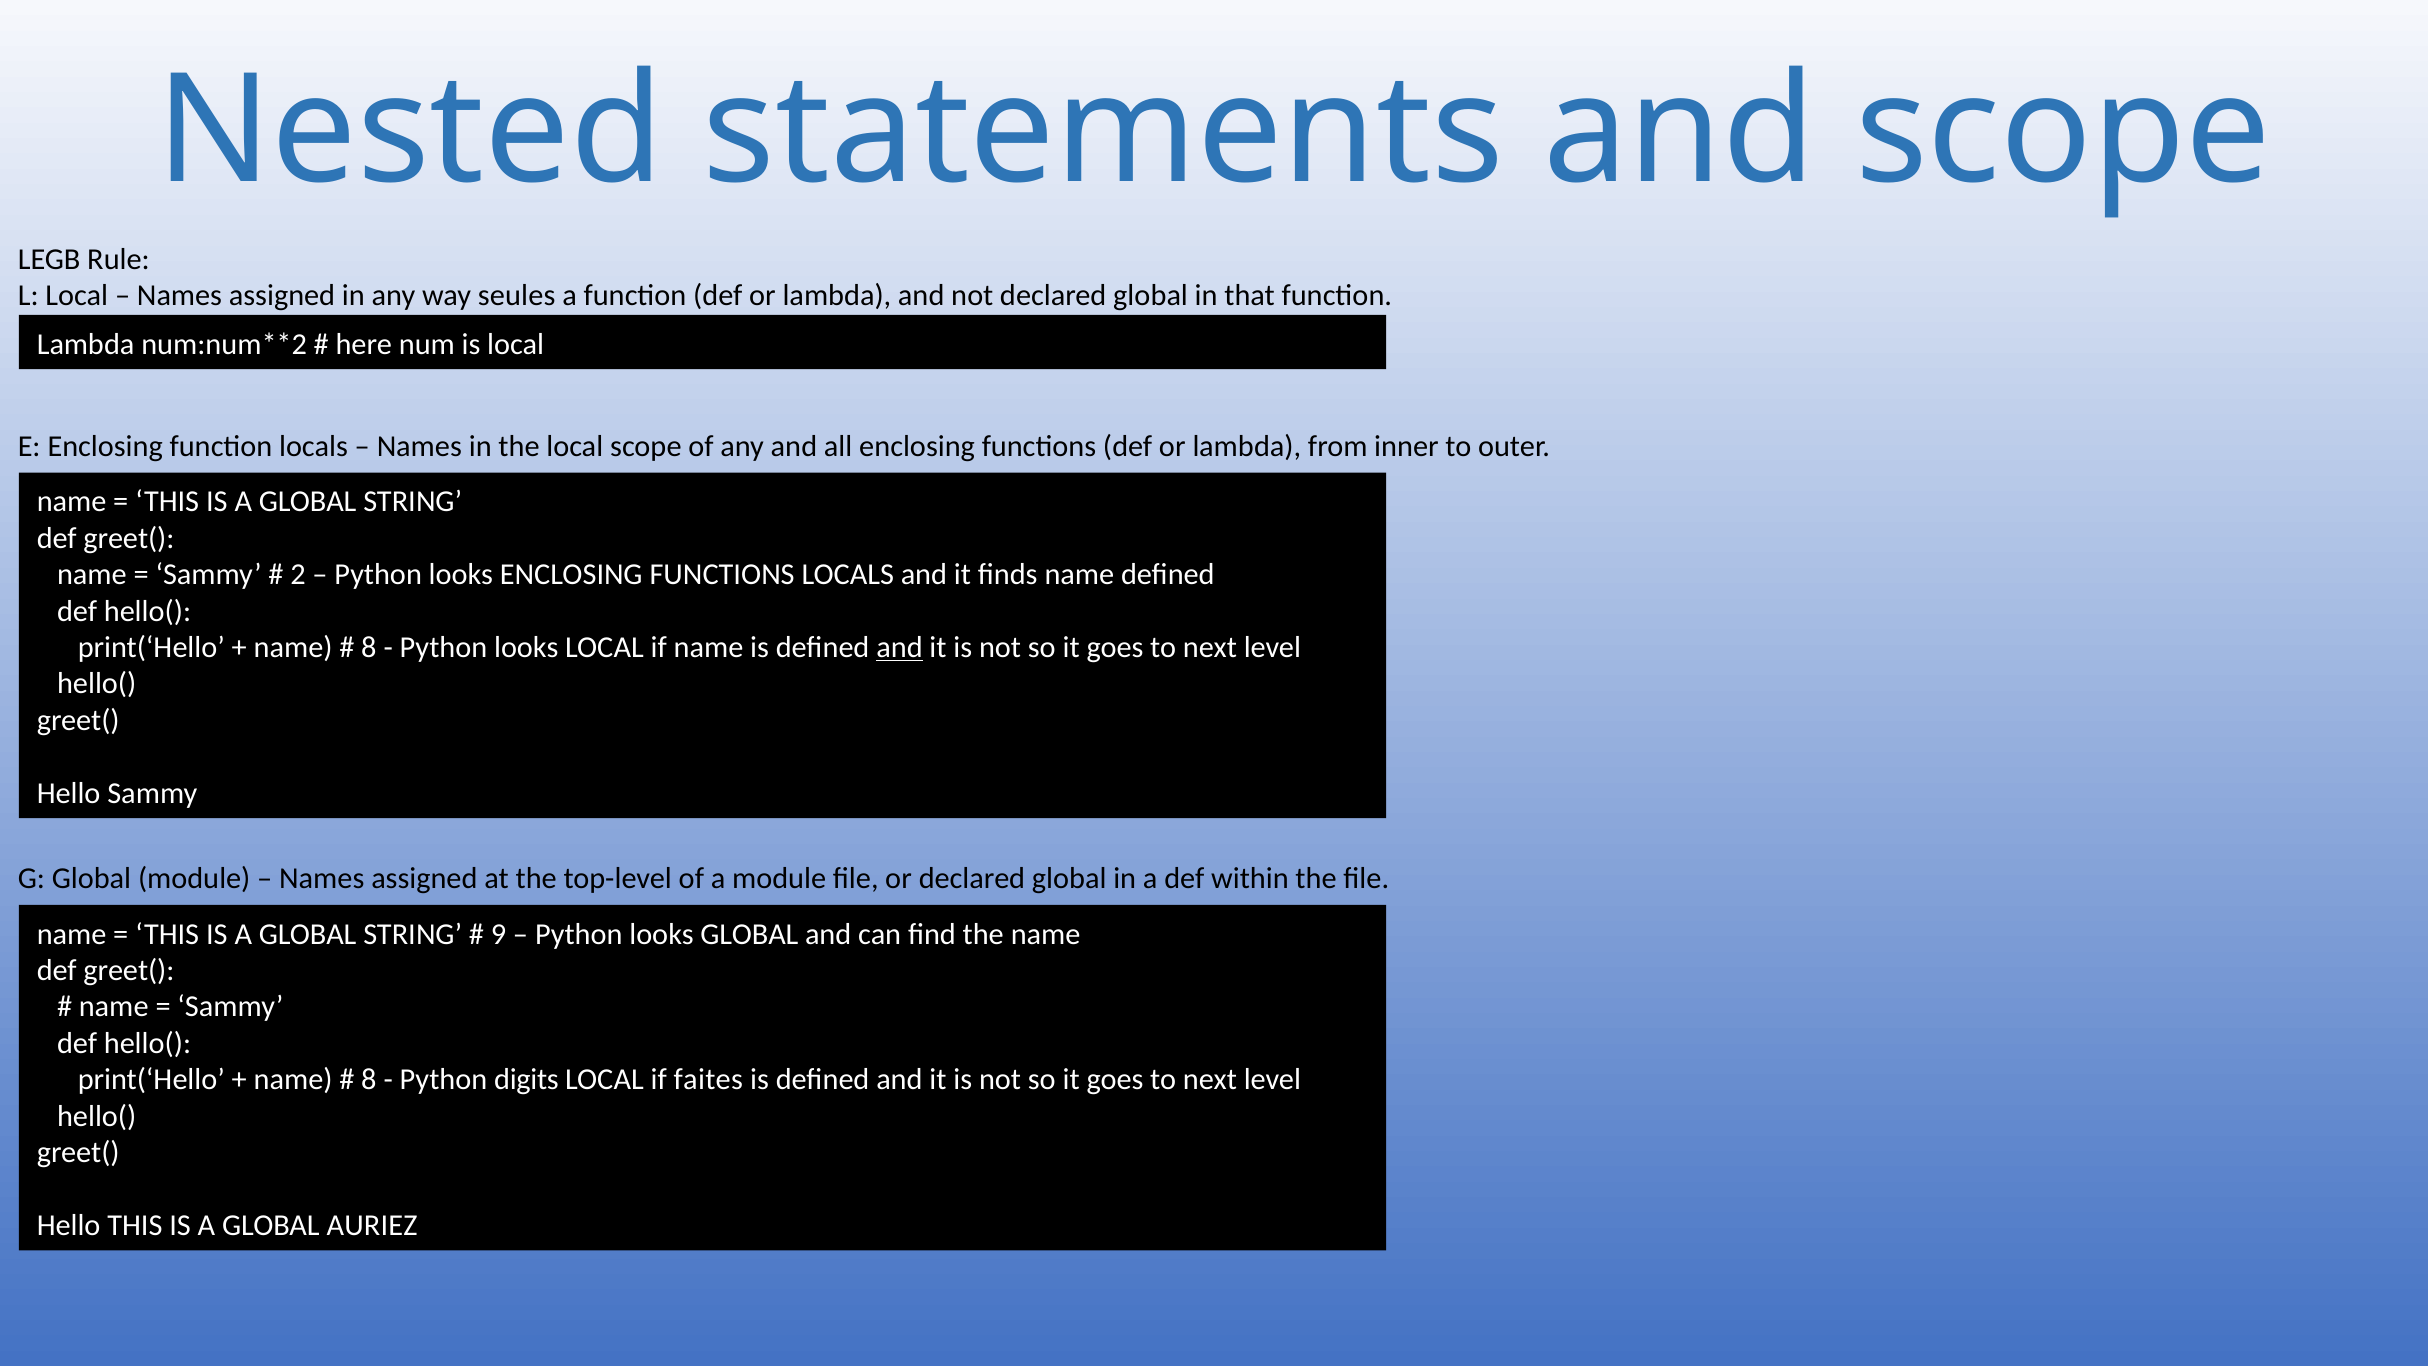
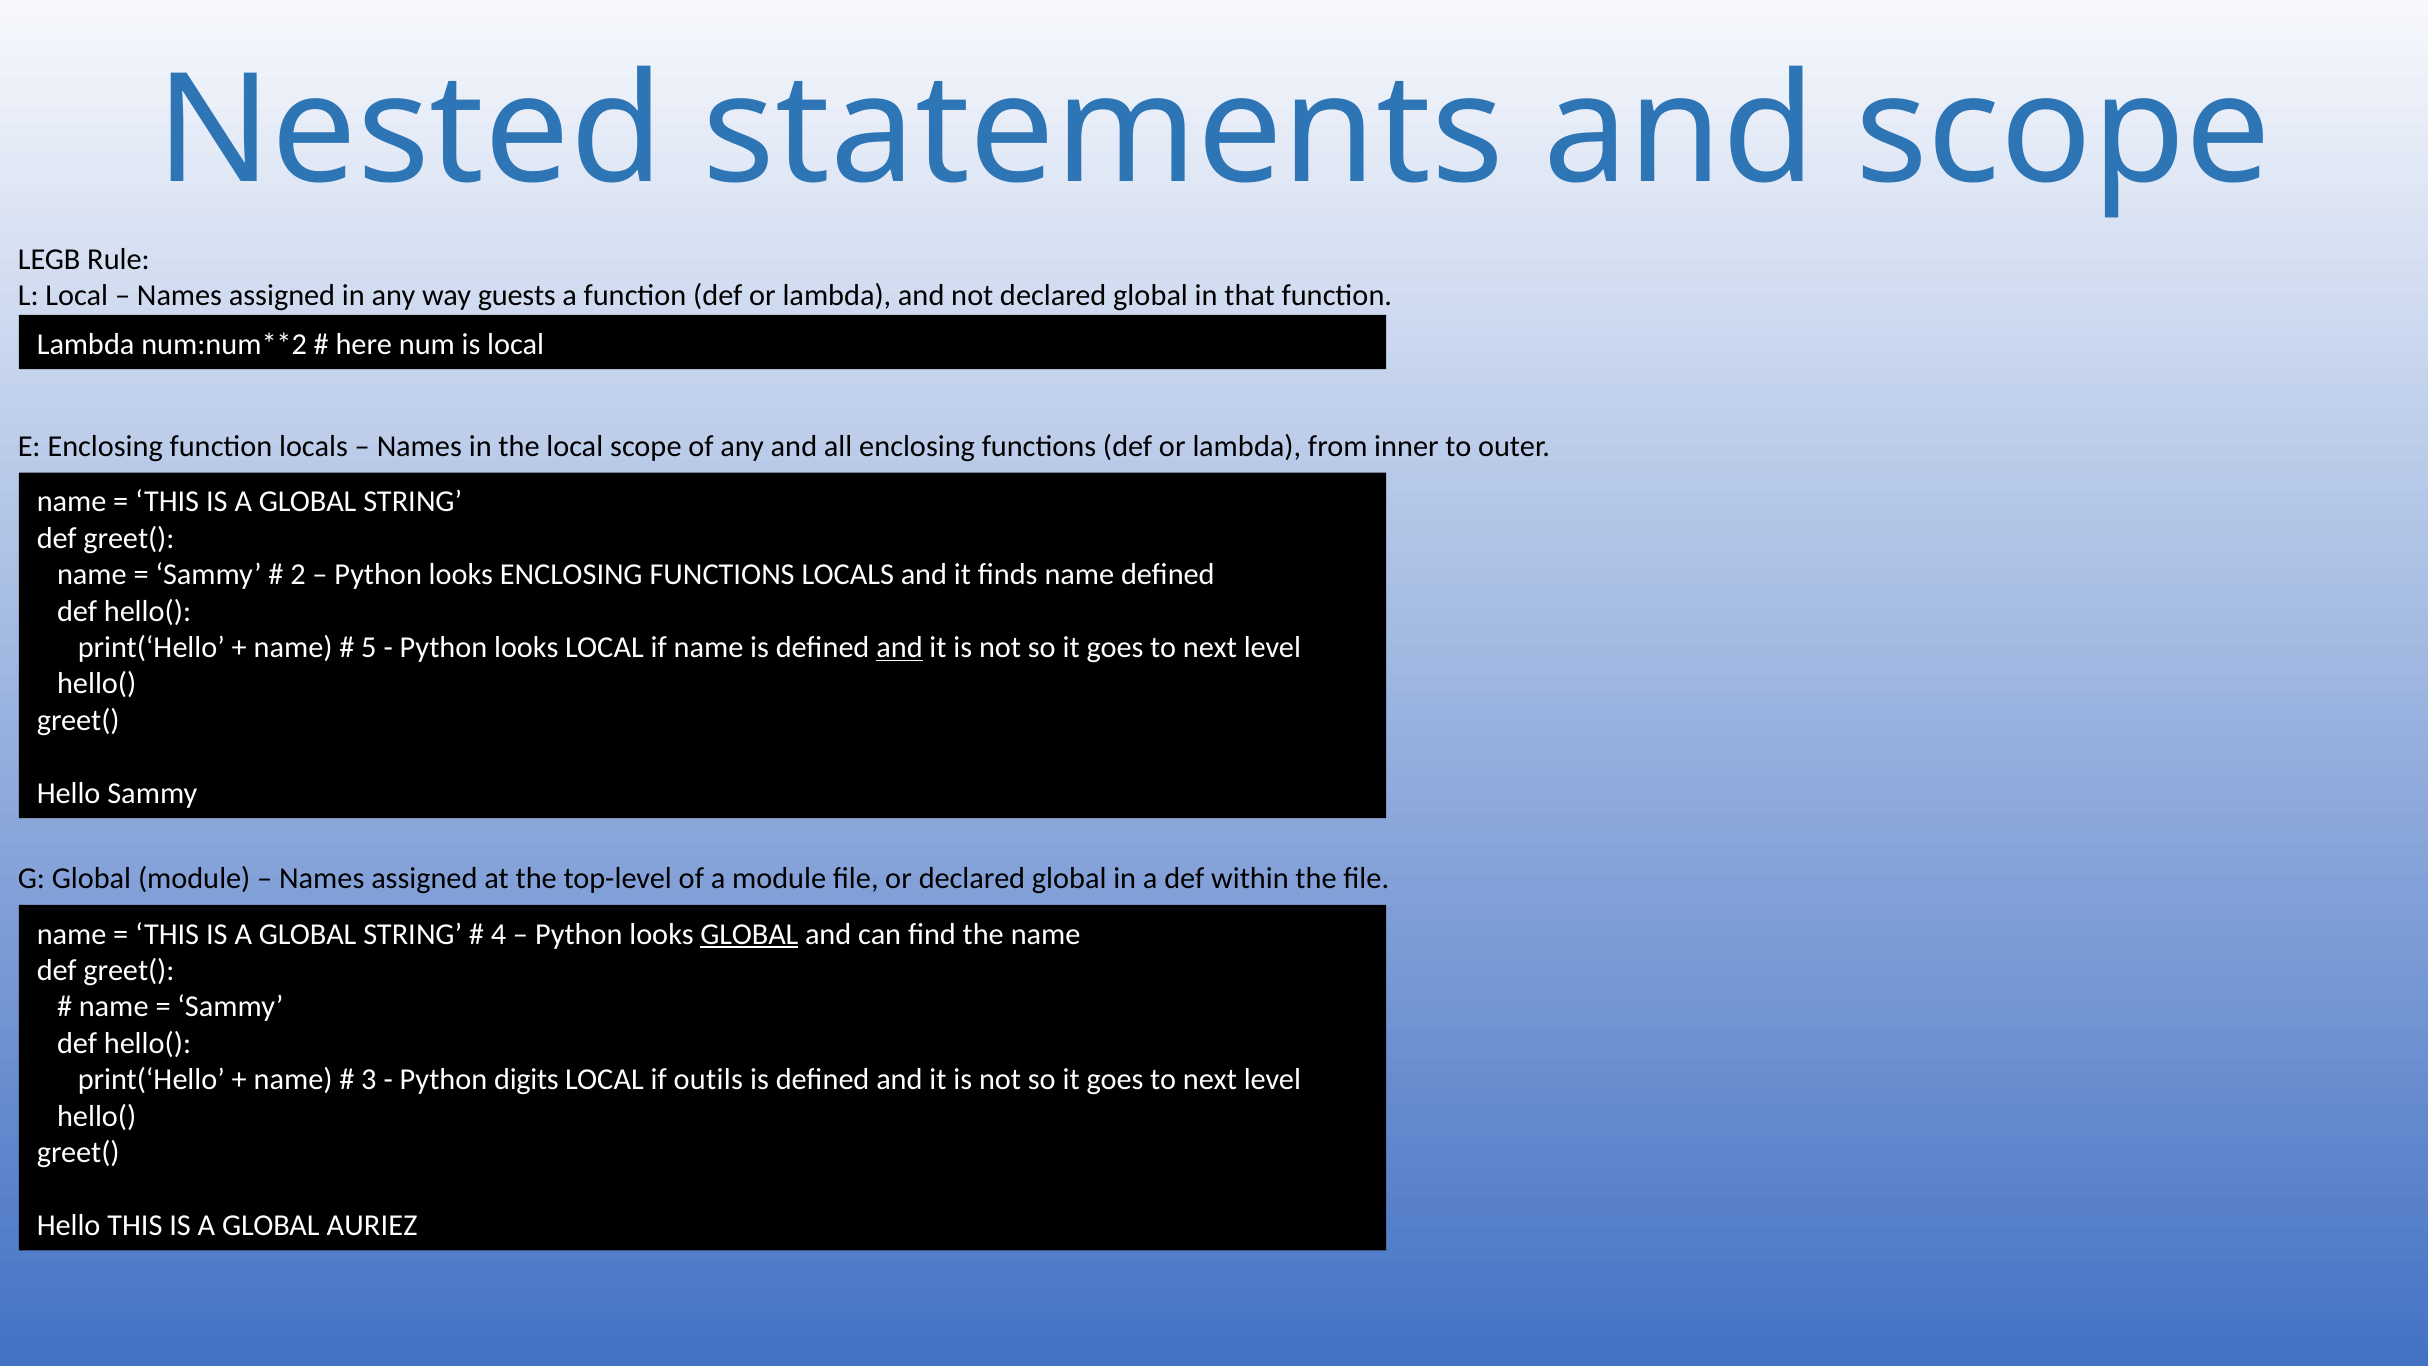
seules: seules -> guests
8 at (369, 647): 8 -> 5
9: 9 -> 4
GLOBAL at (749, 934) underline: none -> present
8 at (369, 1080): 8 -> 3
faites: faites -> outils
